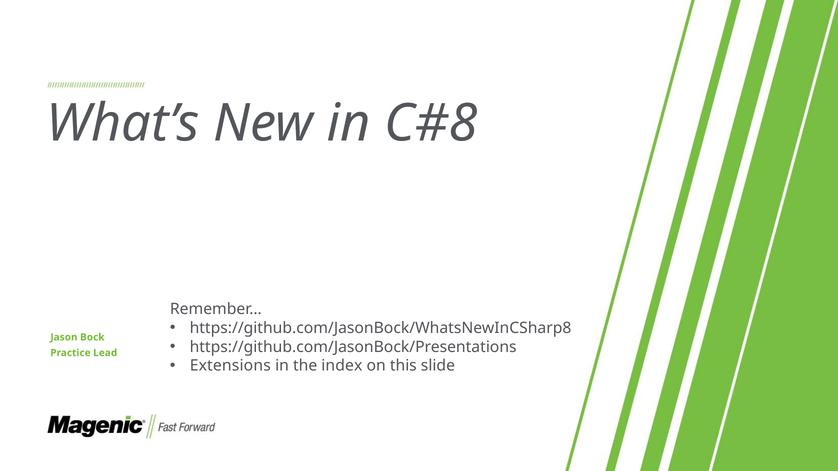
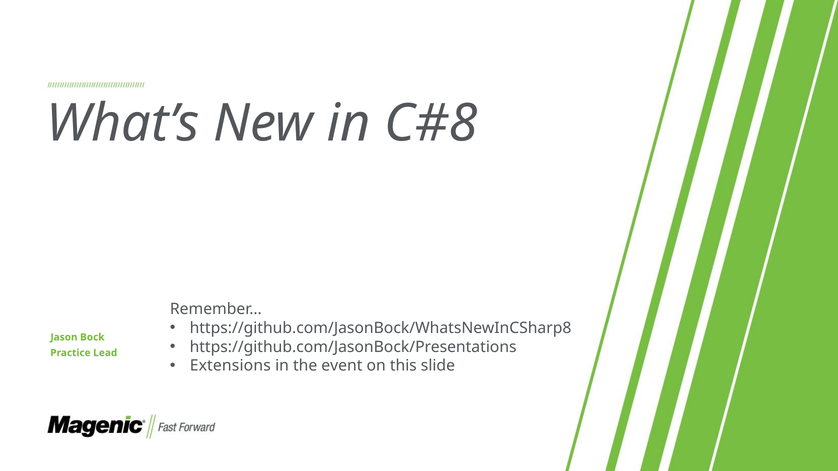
index: index -> event
